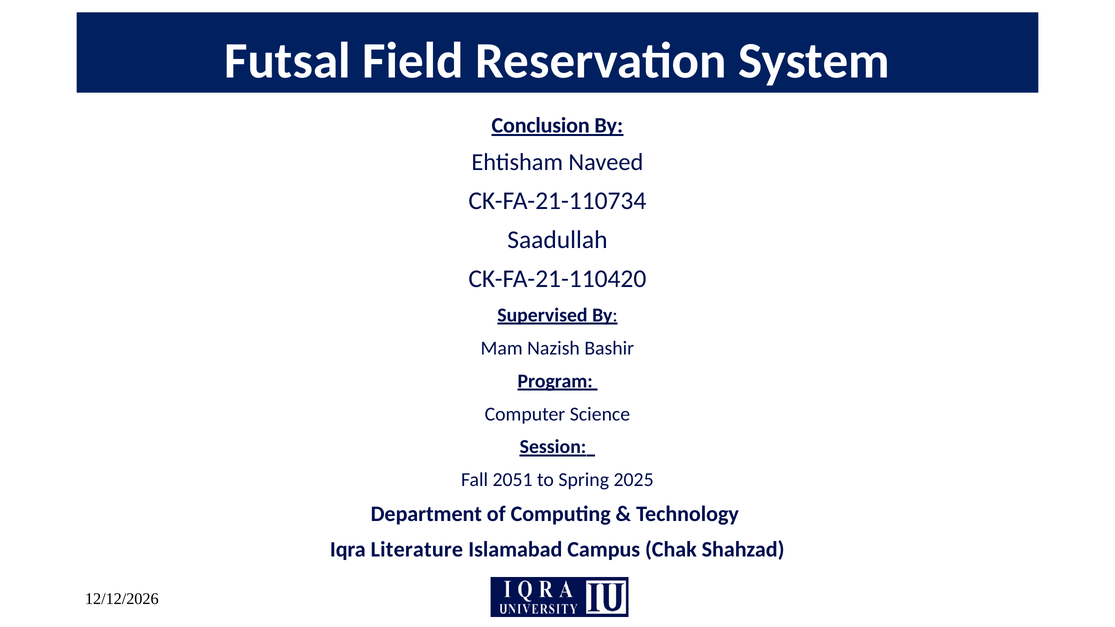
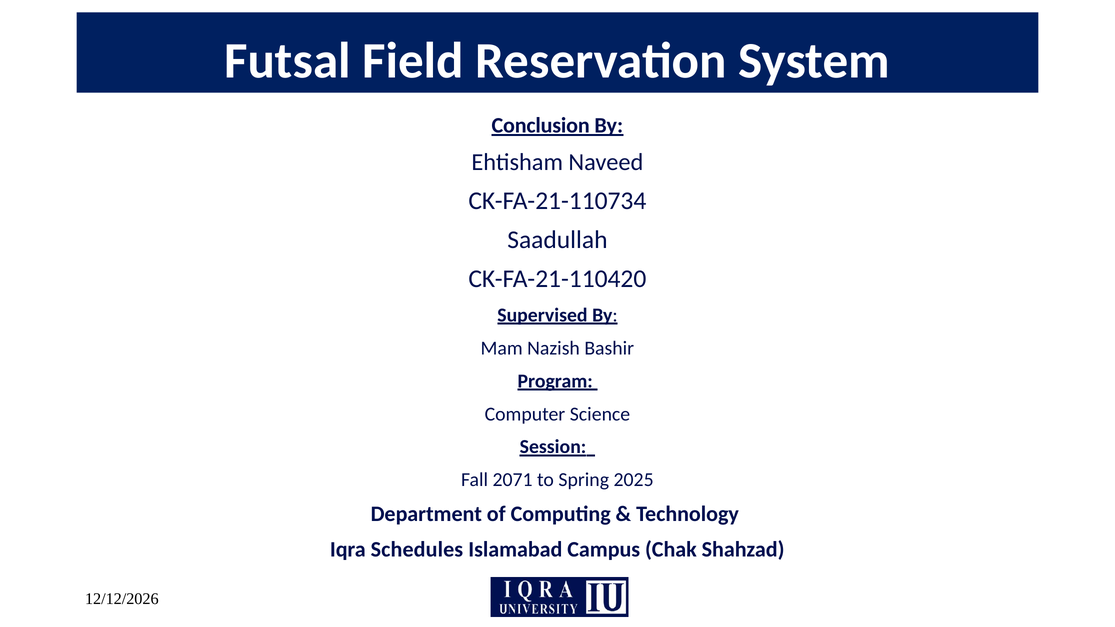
2051: 2051 -> 2071
Literature: Literature -> Schedules
